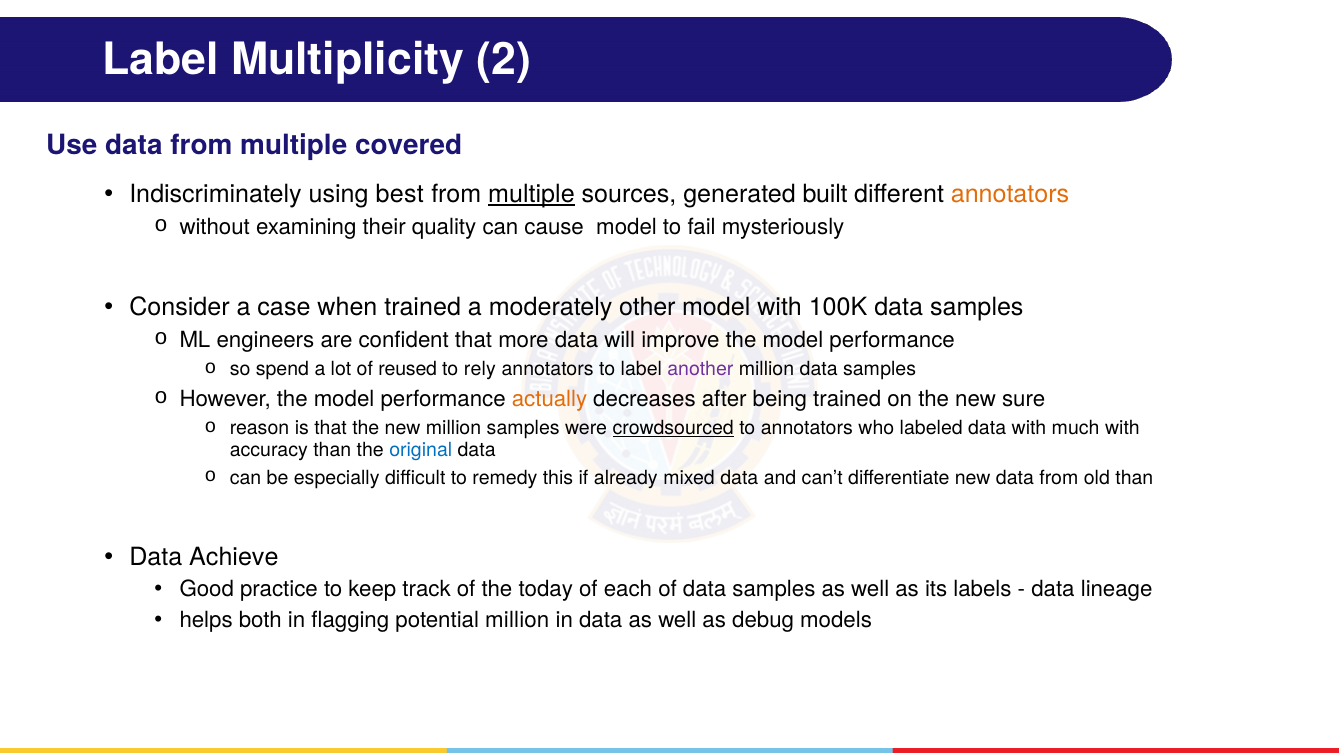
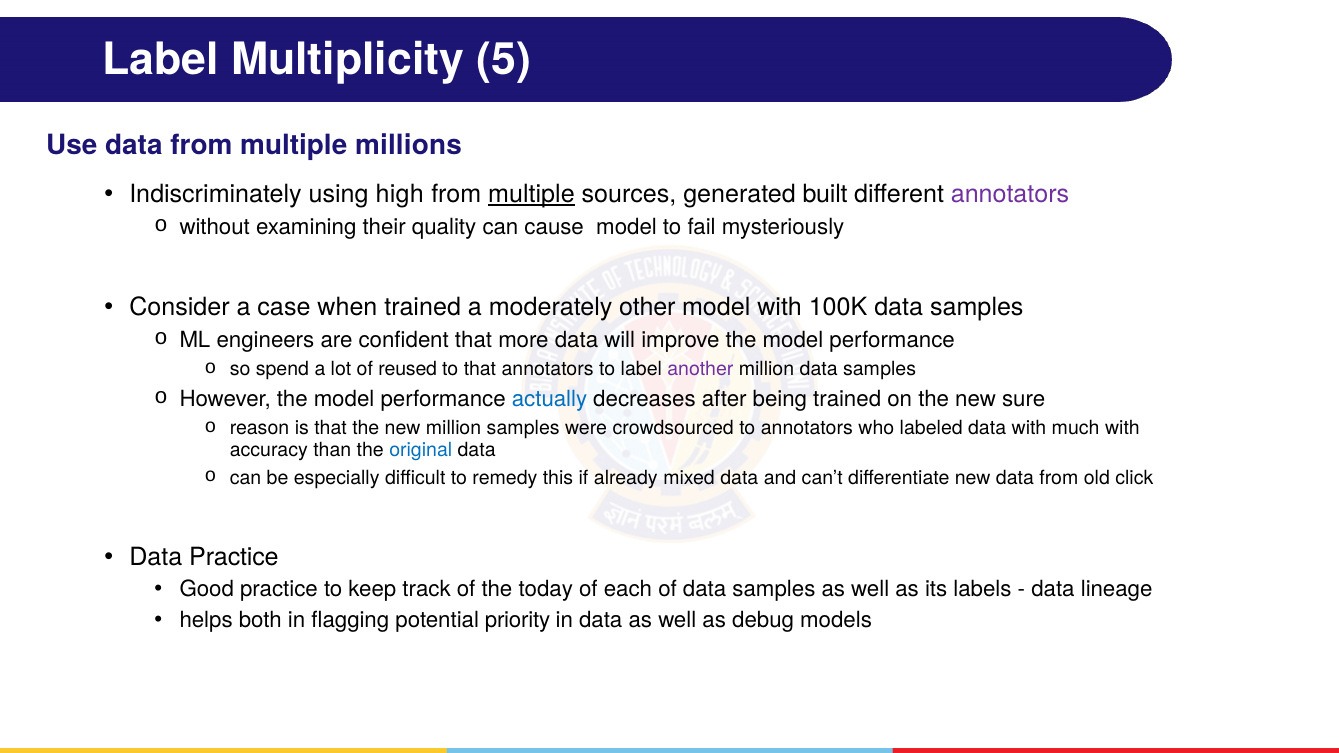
2: 2 -> 5
covered: covered -> millions
best: best -> high
annotators at (1010, 194) colour: orange -> purple
to rely: rely -> that
actually colour: orange -> blue
crowdsourced underline: present -> none
old than: than -> click
Data Achieve: Achieve -> Practice
potential million: million -> priority
